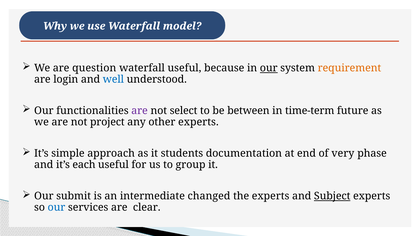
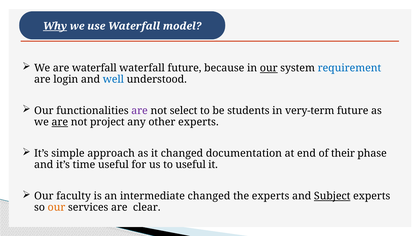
Why underline: none -> present
are question: question -> waterfall
waterfall useful: useful -> future
requirement colour: orange -> blue
between: between -> students
time-term: time-term -> very-term
are at (60, 122) underline: none -> present
it students: students -> changed
very: very -> their
each: each -> time
to group: group -> useful
submit: submit -> faculty
our at (57, 208) colour: blue -> orange
